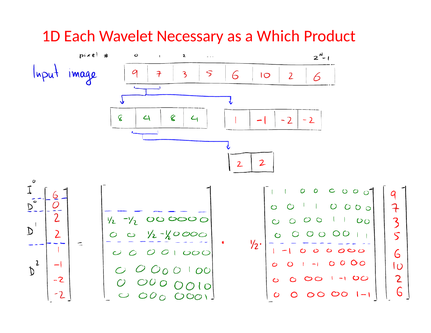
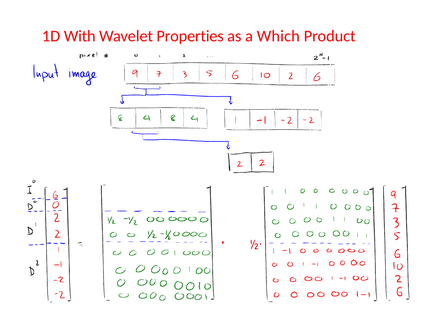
Each: Each -> With
Necessary: Necessary -> Properties
